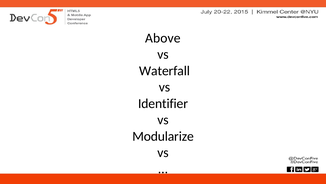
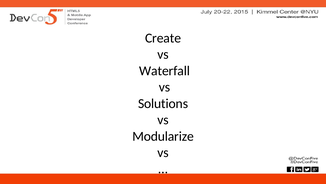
Above: Above -> Create
Identifier: Identifier -> Solutions
